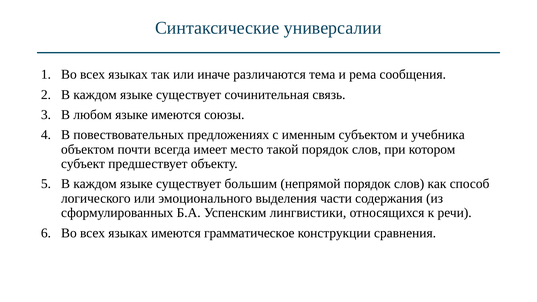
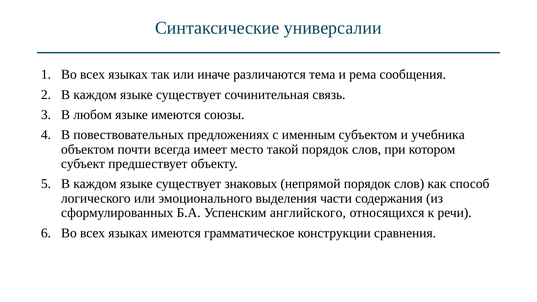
большим: большим -> знаковых
лингвистики: лингвистики -> английского
